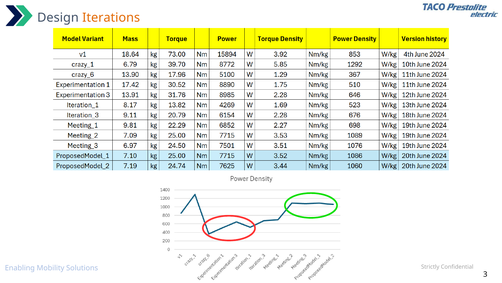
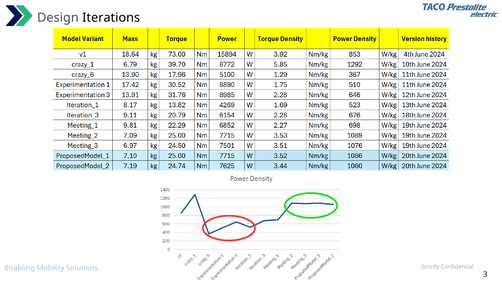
Iterations colour: orange -> black
